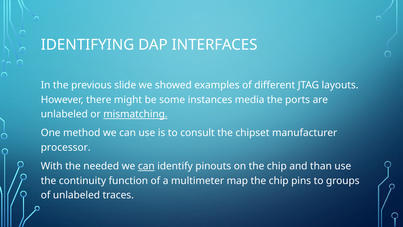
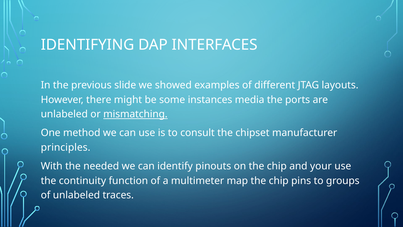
processor: processor -> principles
can at (146, 166) underline: present -> none
than: than -> your
